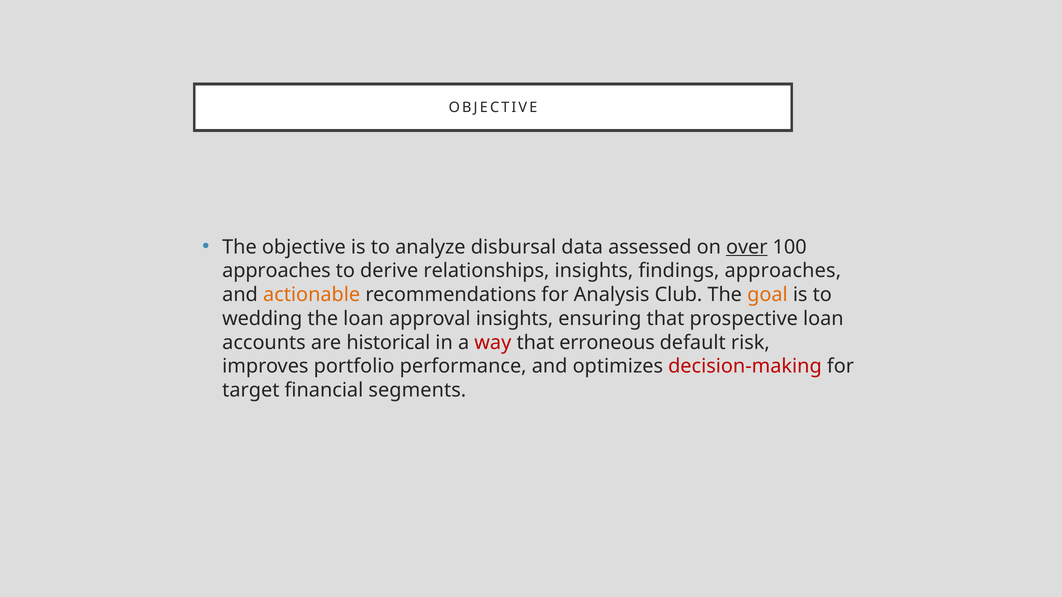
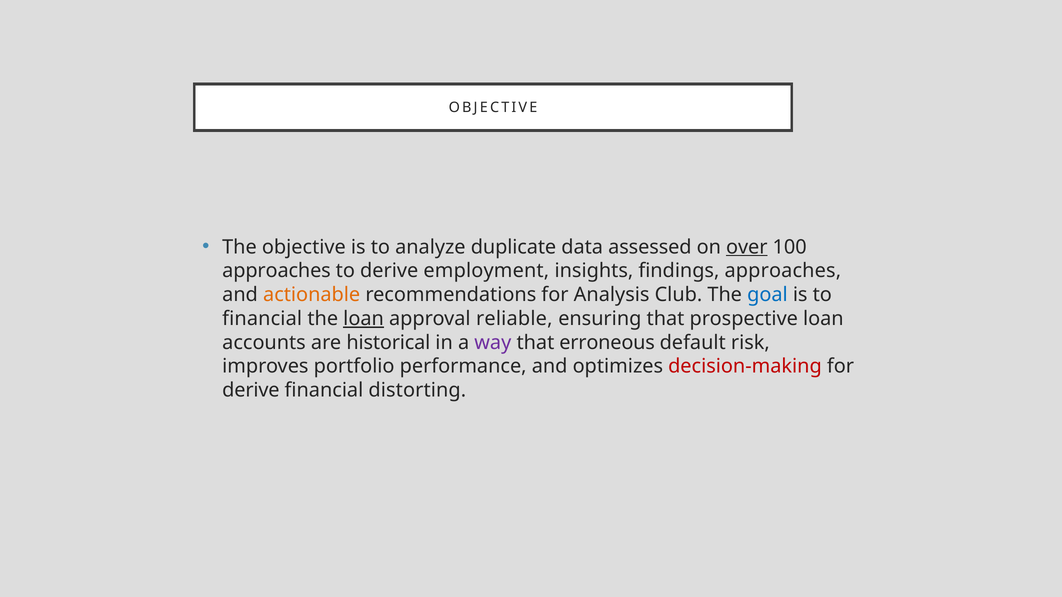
disbursal: disbursal -> duplicate
relationships: relationships -> employment
goal colour: orange -> blue
wedding at (262, 319): wedding -> financial
loan at (364, 319) underline: none -> present
approval insights: insights -> reliable
way colour: red -> purple
target at (251, 390): target -> derive
segments: segments -> distorting
